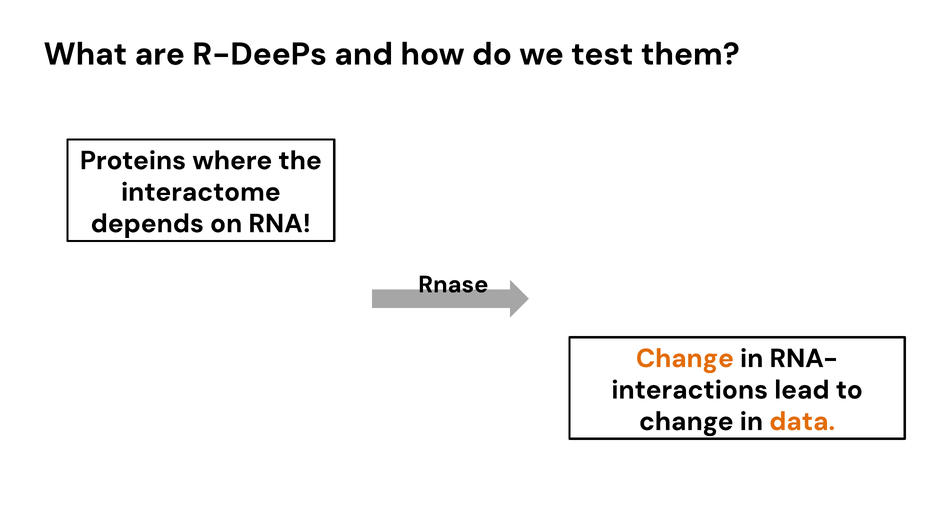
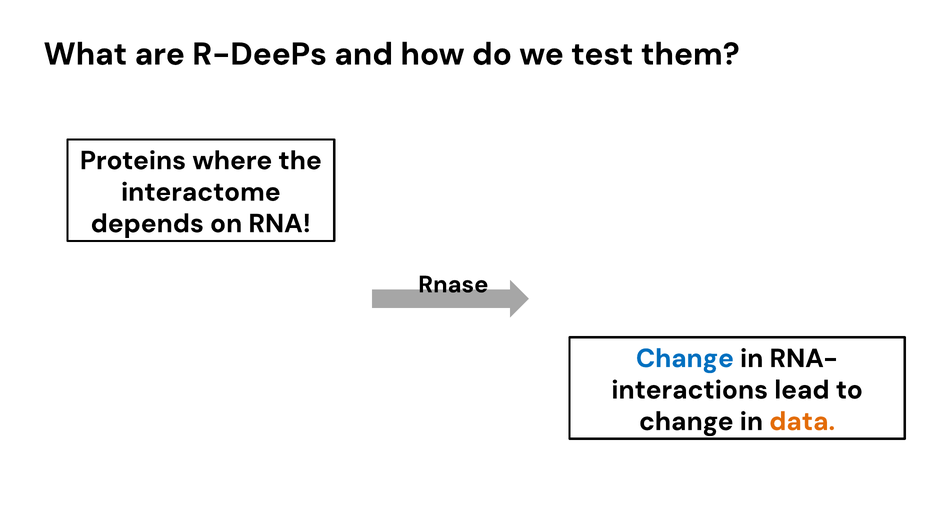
Change at (685, 359) colour: orange -> blue
